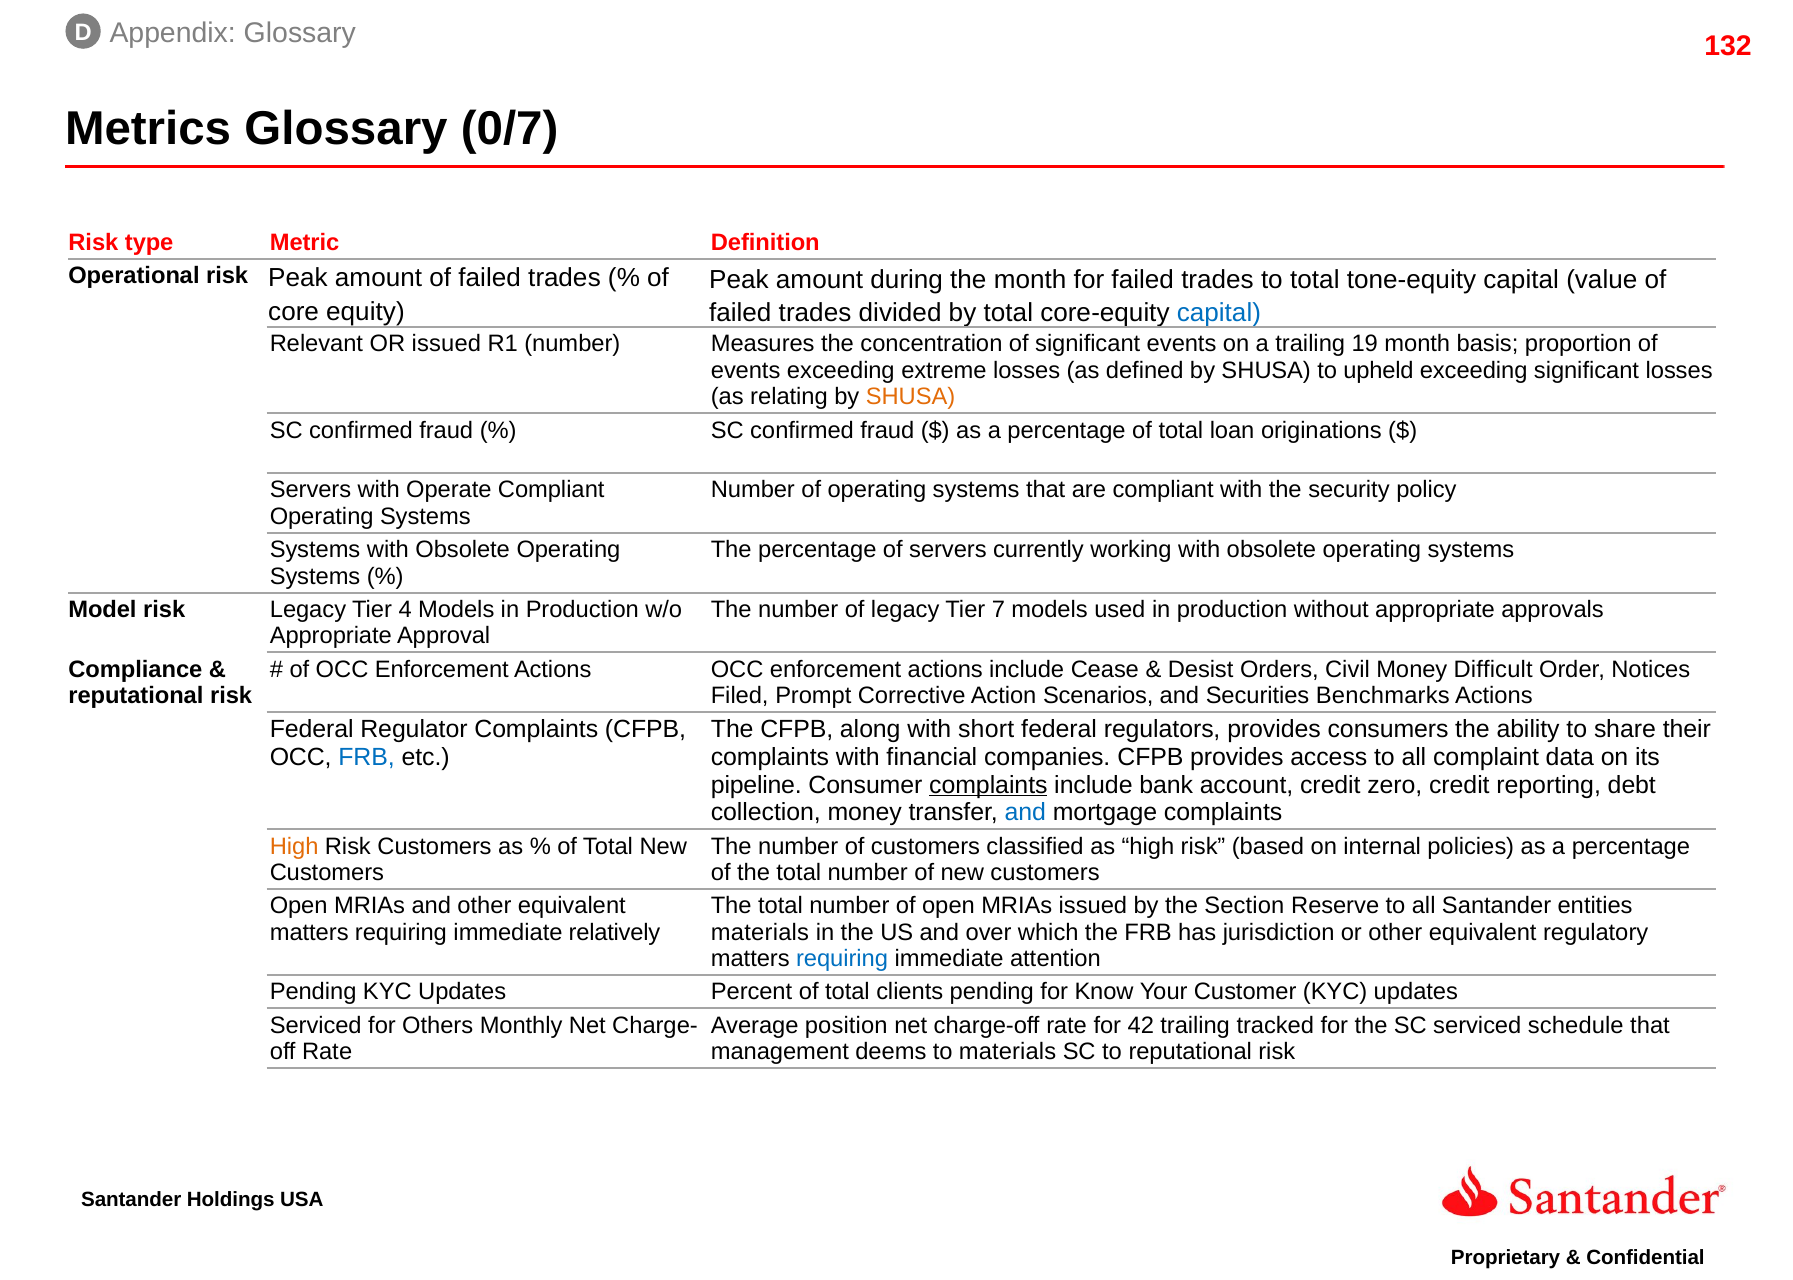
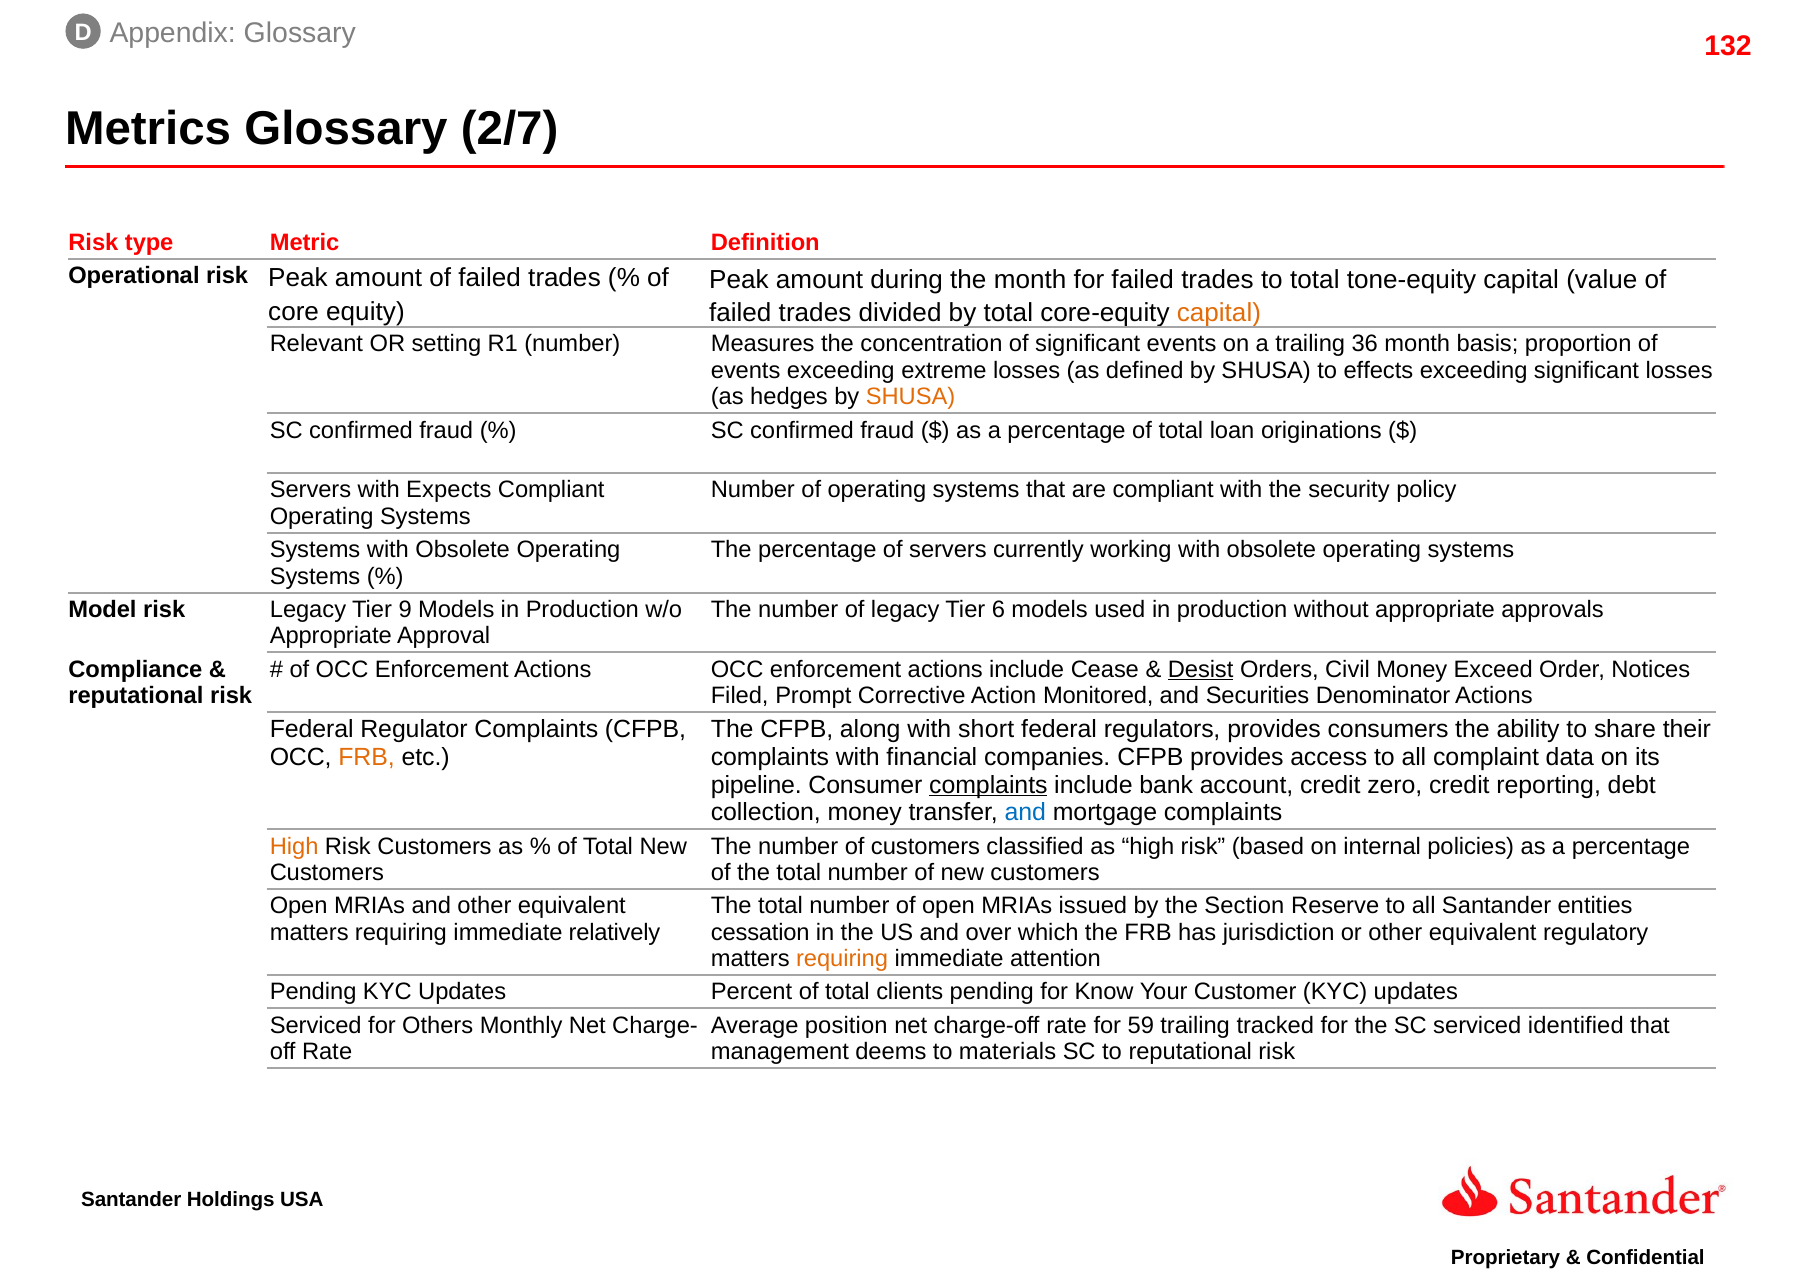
0/7: 0/7 -> 2/7
capital at (1219, 313) colour: blue -> orange
OR issued: issued -> setting
19: 19 -> 36
upheld: upheld -> effects
relating: relating -> hedges
Operate: Operate -> Expects
4: 4 -> 9
7: 7 -> 6
Desist underline: none -> present
Difficult: Difficult -> Exceed
Scenarios: Scenarios -> Monitored
Benchmarks: Benchmarks -> Denominator
FRB at (367, 758) colour: blue -> orange
materials at (760, 933): materials -> cessation
requiring at (842, 959) colour: blue -> orange
42: 42 -> 59
schedule: schedule -> identified
